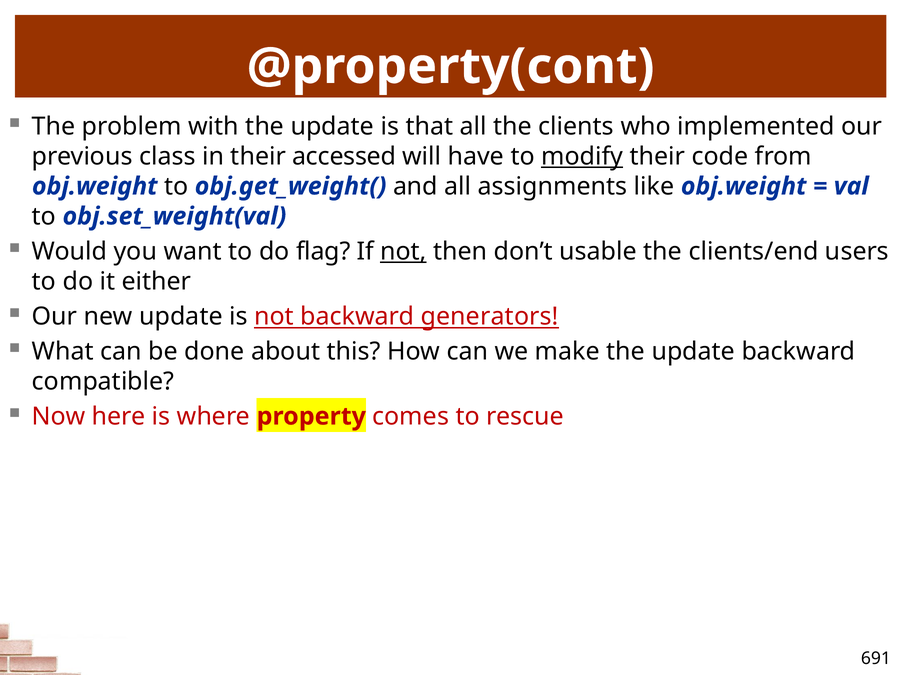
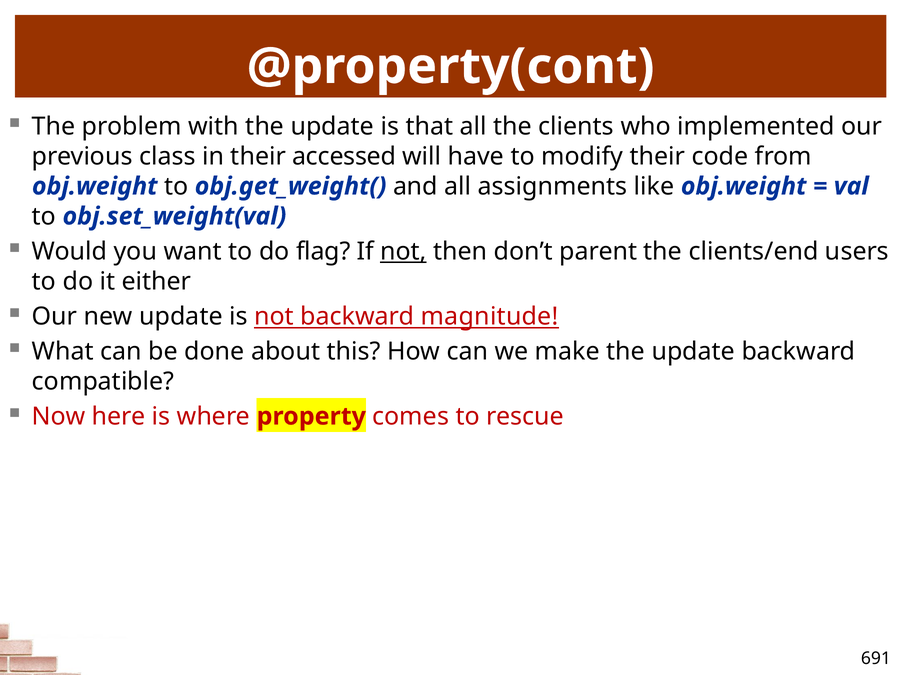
modify underline: present -> none
usable: usable -> parent
generators: generators -> magnitude
